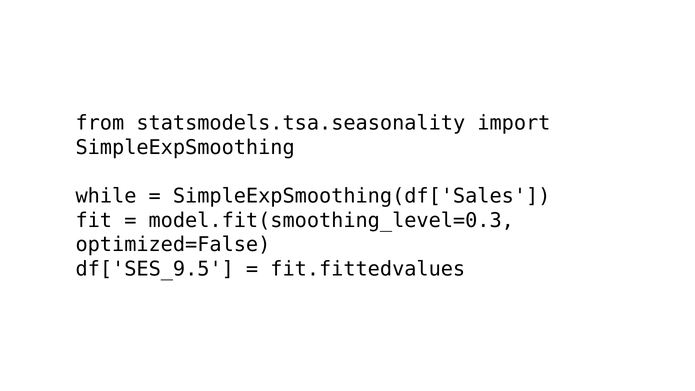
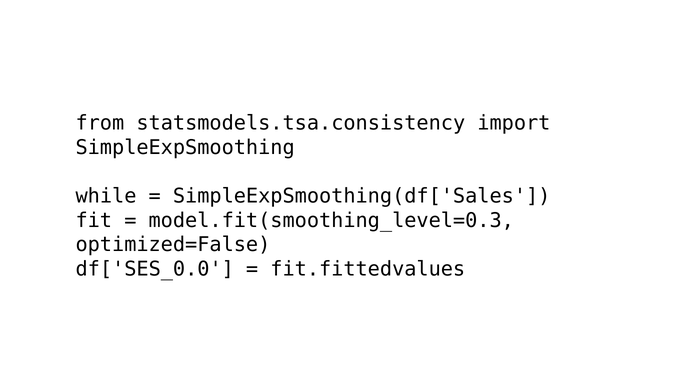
statsmodels.tsa.seasonality: statsmodels.tsa.seasonality -> statsmodels.tsa.consistency
df['SES_9.5: df['SES_9.5 -> df['SES_0.0
